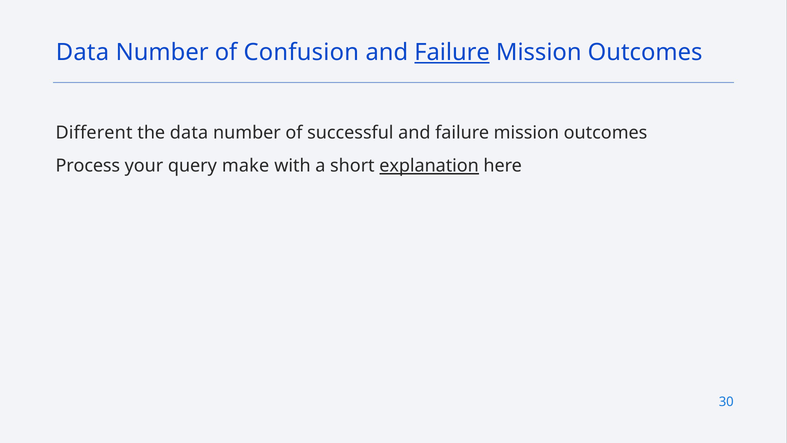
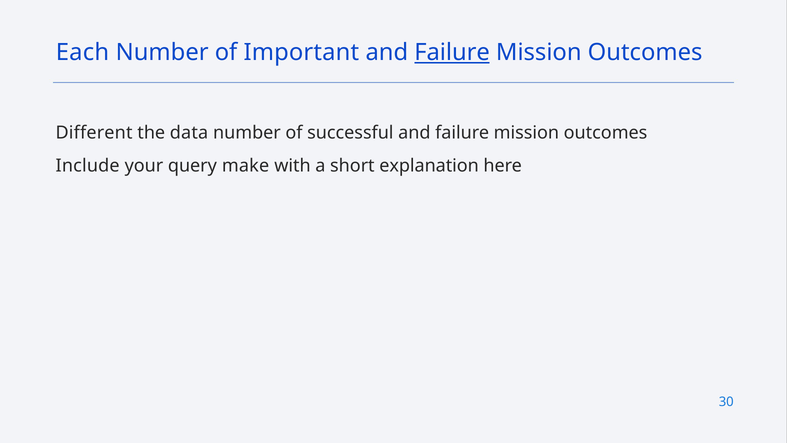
Data at (82, 52): Data -> Each
Confusion: Confusion -> Important
Process: Process -> Include
explanation underline: present -> none
